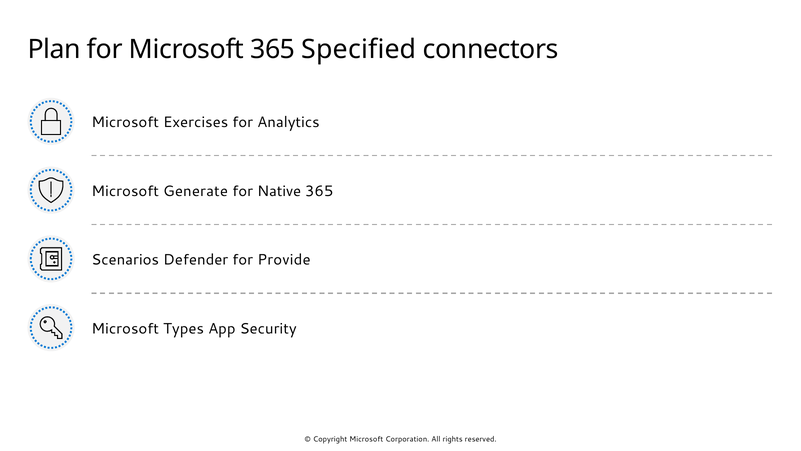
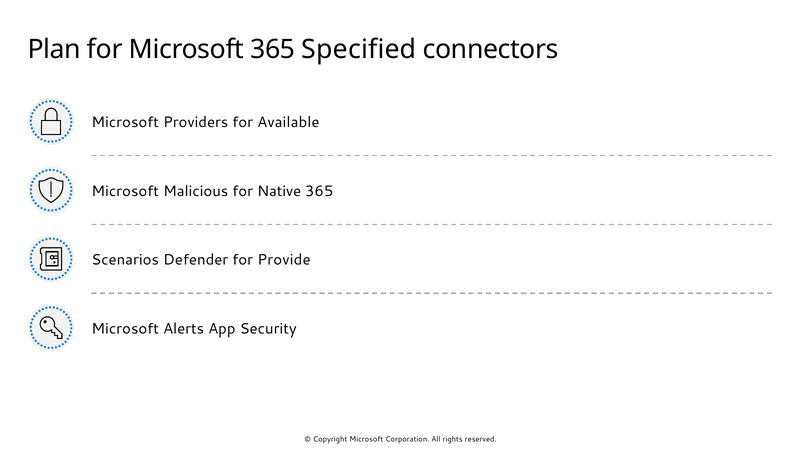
Exercises: Exercises -> Providers
Analytics: Analytics -> Available
Generate: Generate -> Malicious
Types: Types -> Alerts
